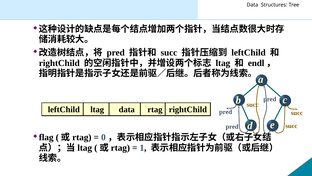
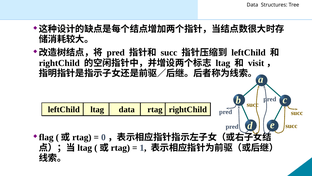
endl: endl -> visit
